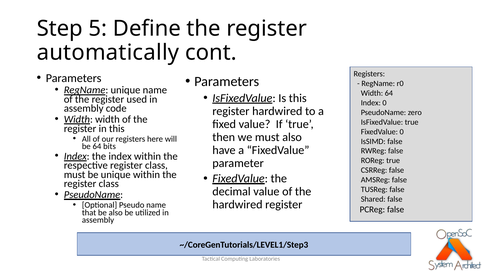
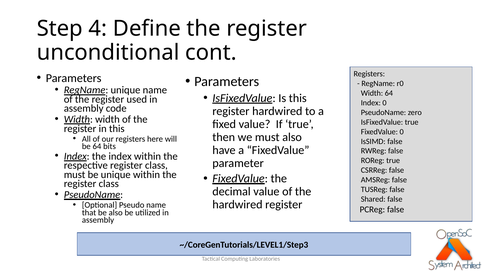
5: 5 -> 4
automatically: automatically -> unconditional
